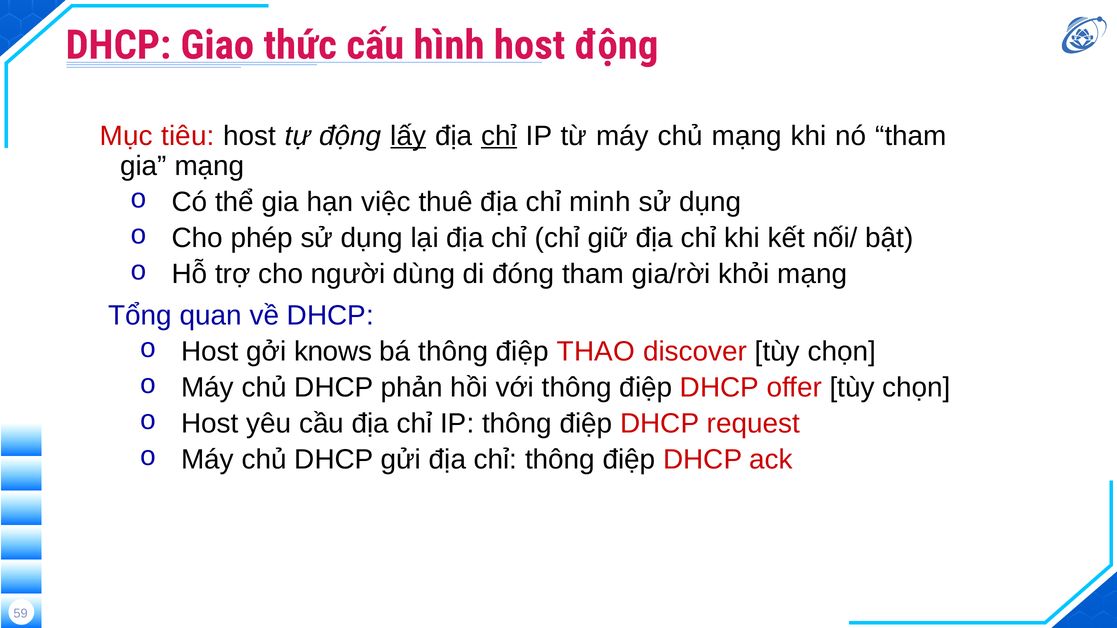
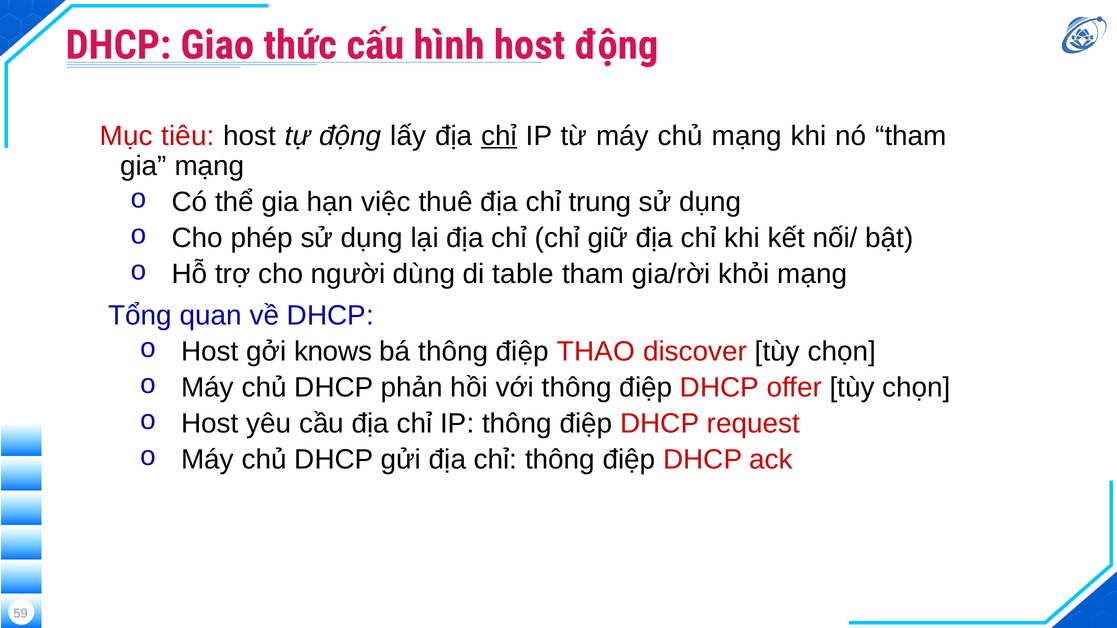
lấy underline: present -> none
minh: minh -> trung
đóng: đóng -> table
